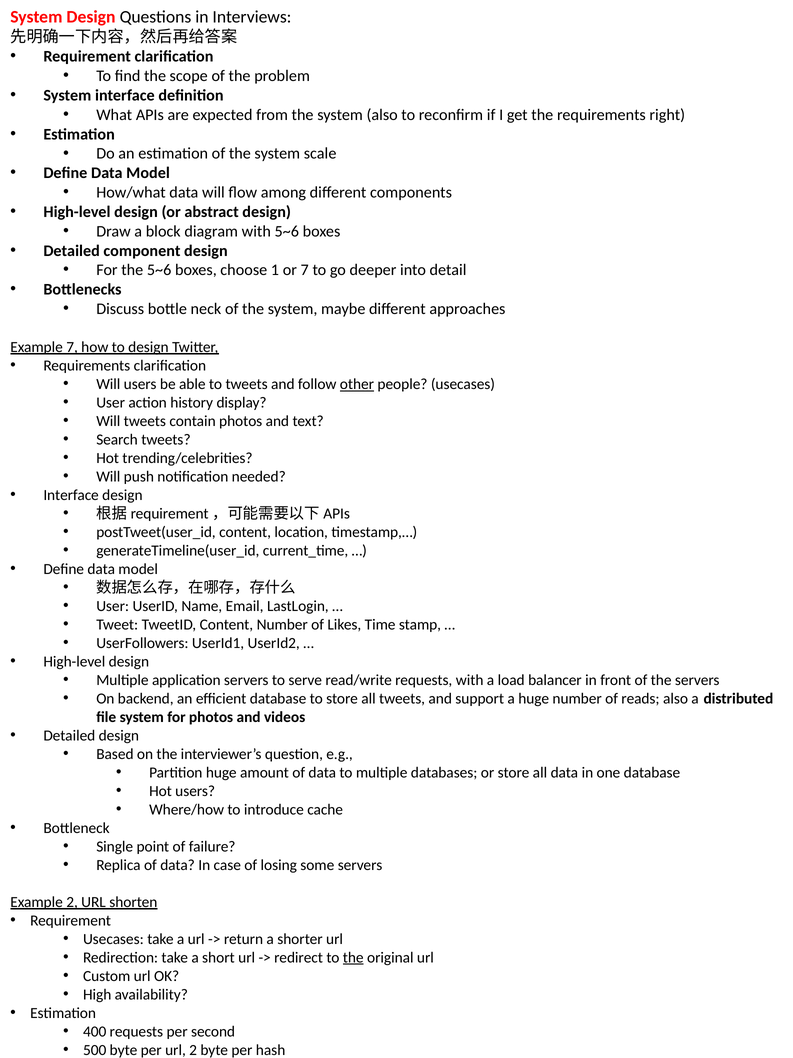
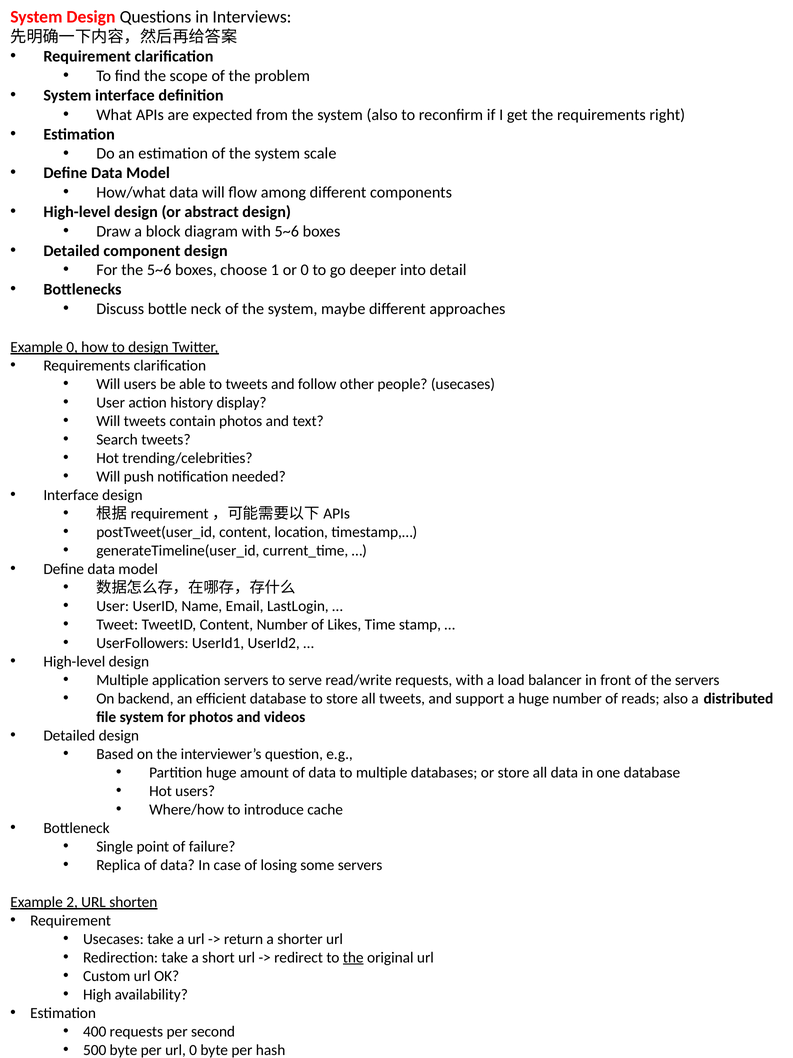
or 7: 7 -> 0
Example 7: 7 -> 0
other underline: present -> none
url 2: 2 -> 0
